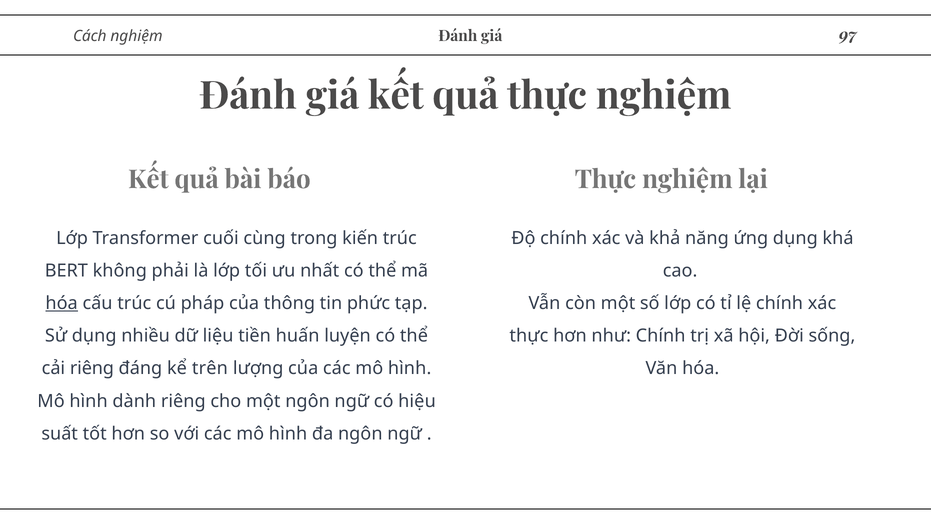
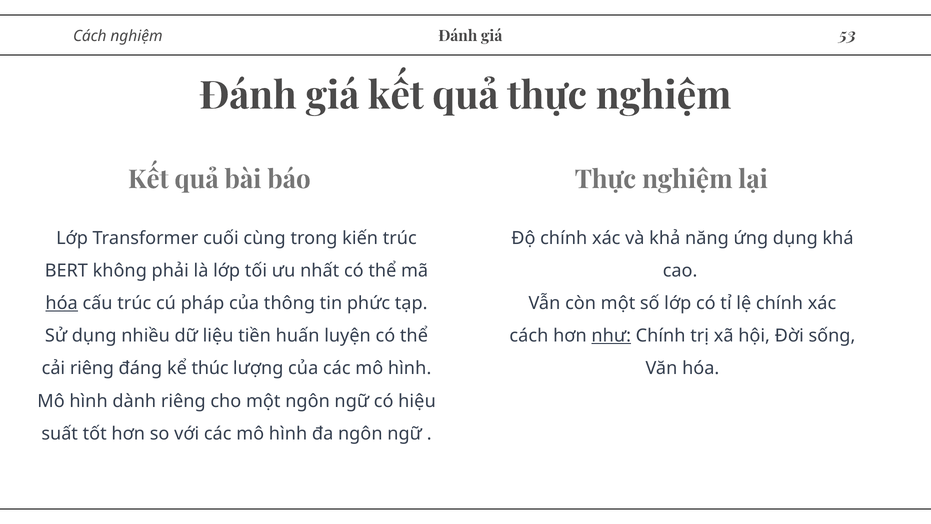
97: 97 -> 53
thực at (529, 336): thực -> cách
như underline: none -> present
trên: trên -> thúc
